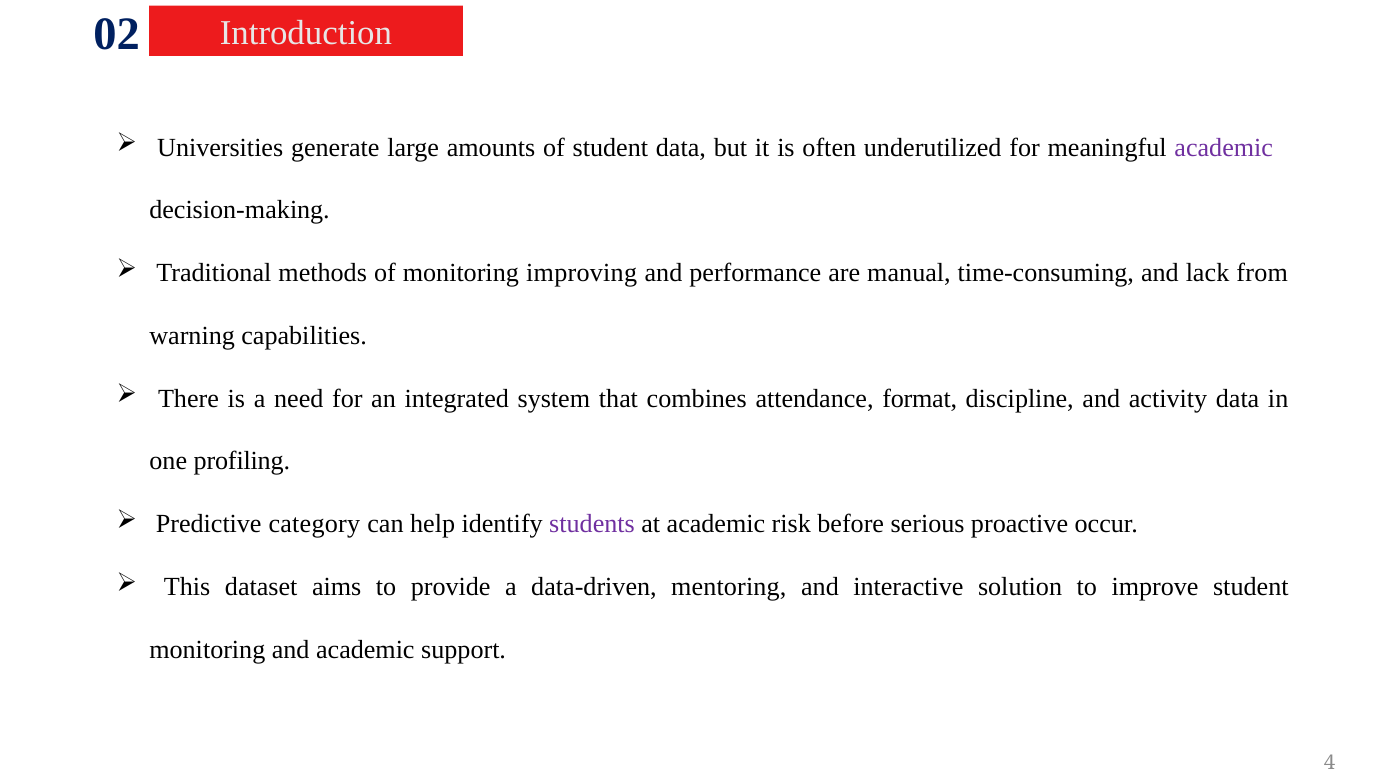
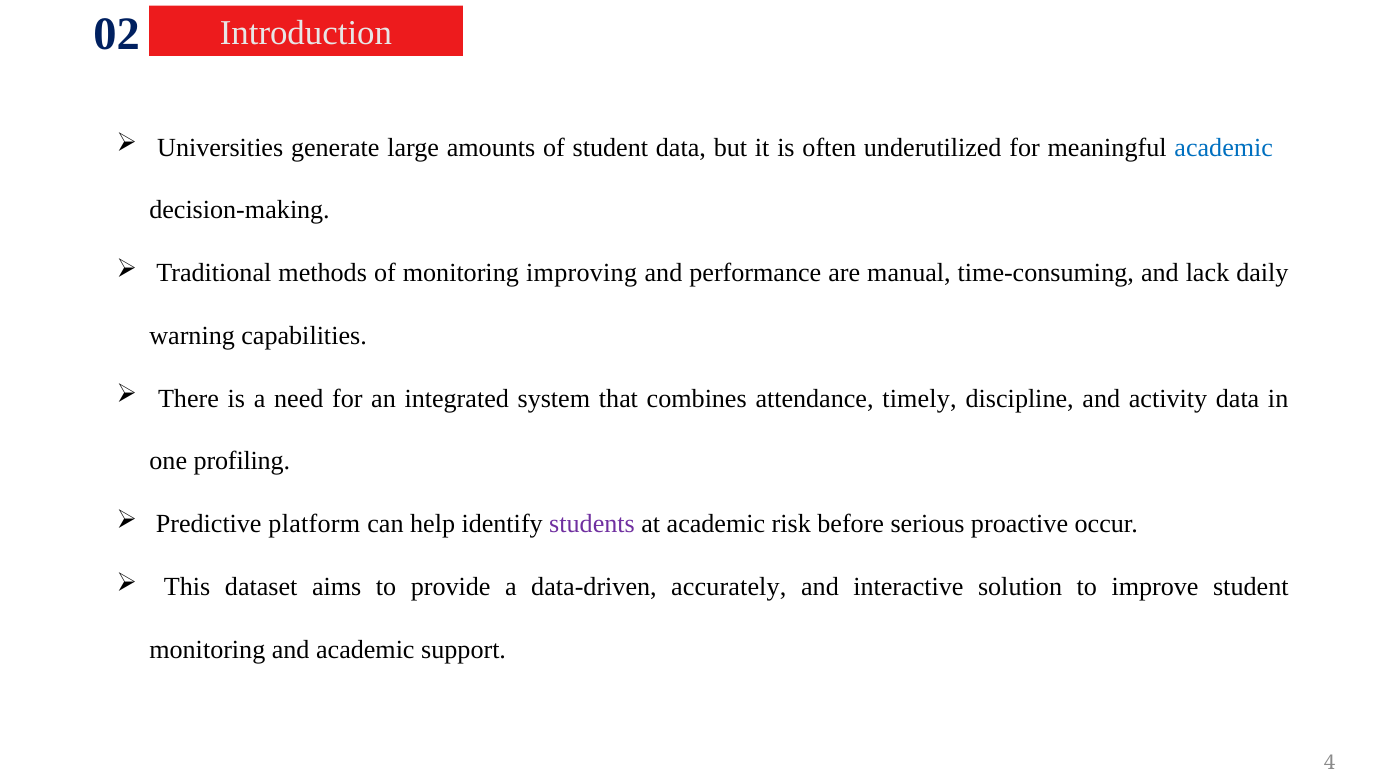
academic at (1224, 148) colour: purple -> blue
from: from -> daily
format: format -> timely
category: category -> platform
mentoring: mentoring -> accurately
